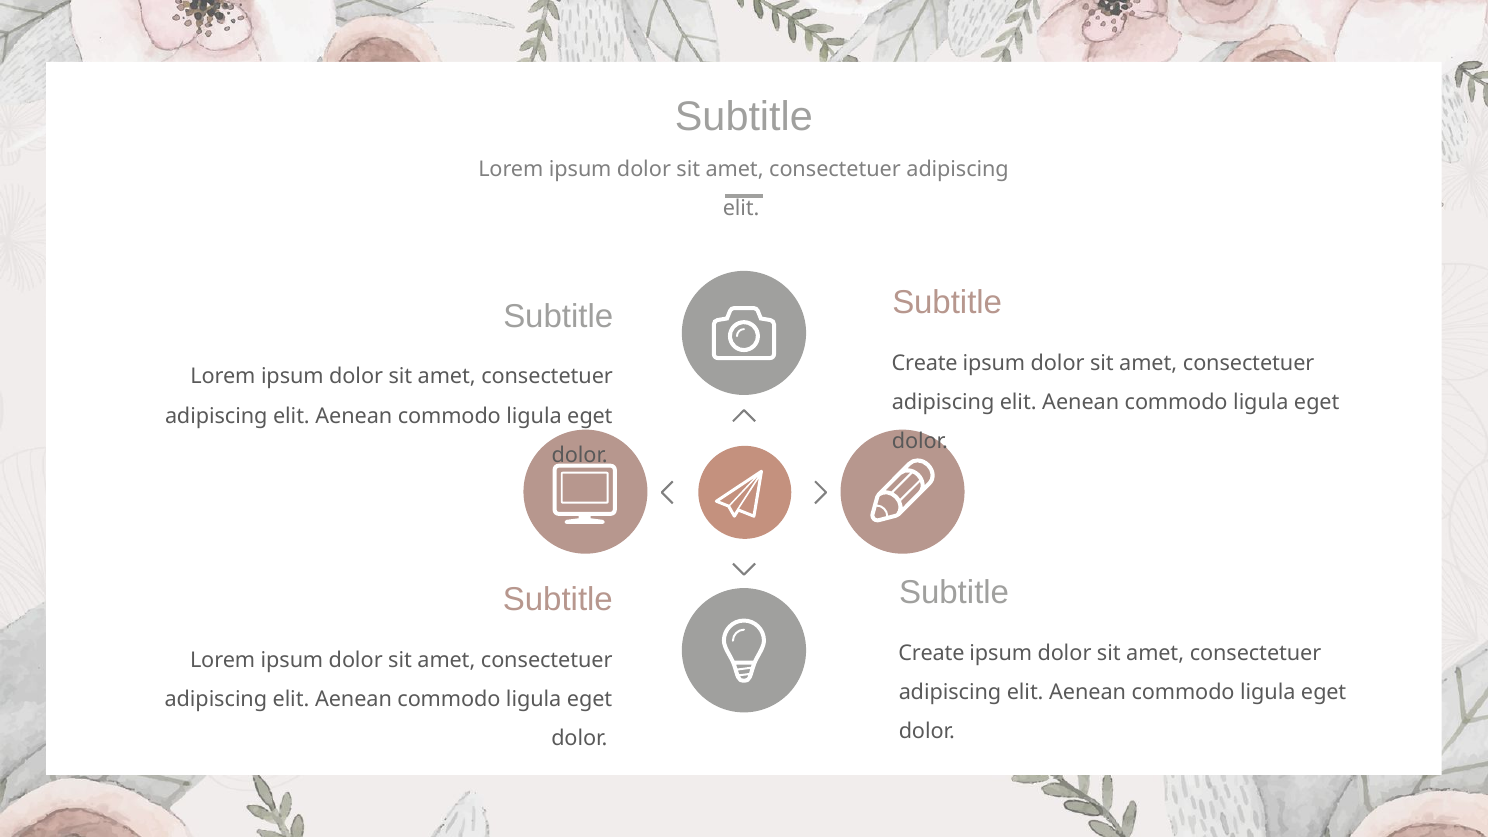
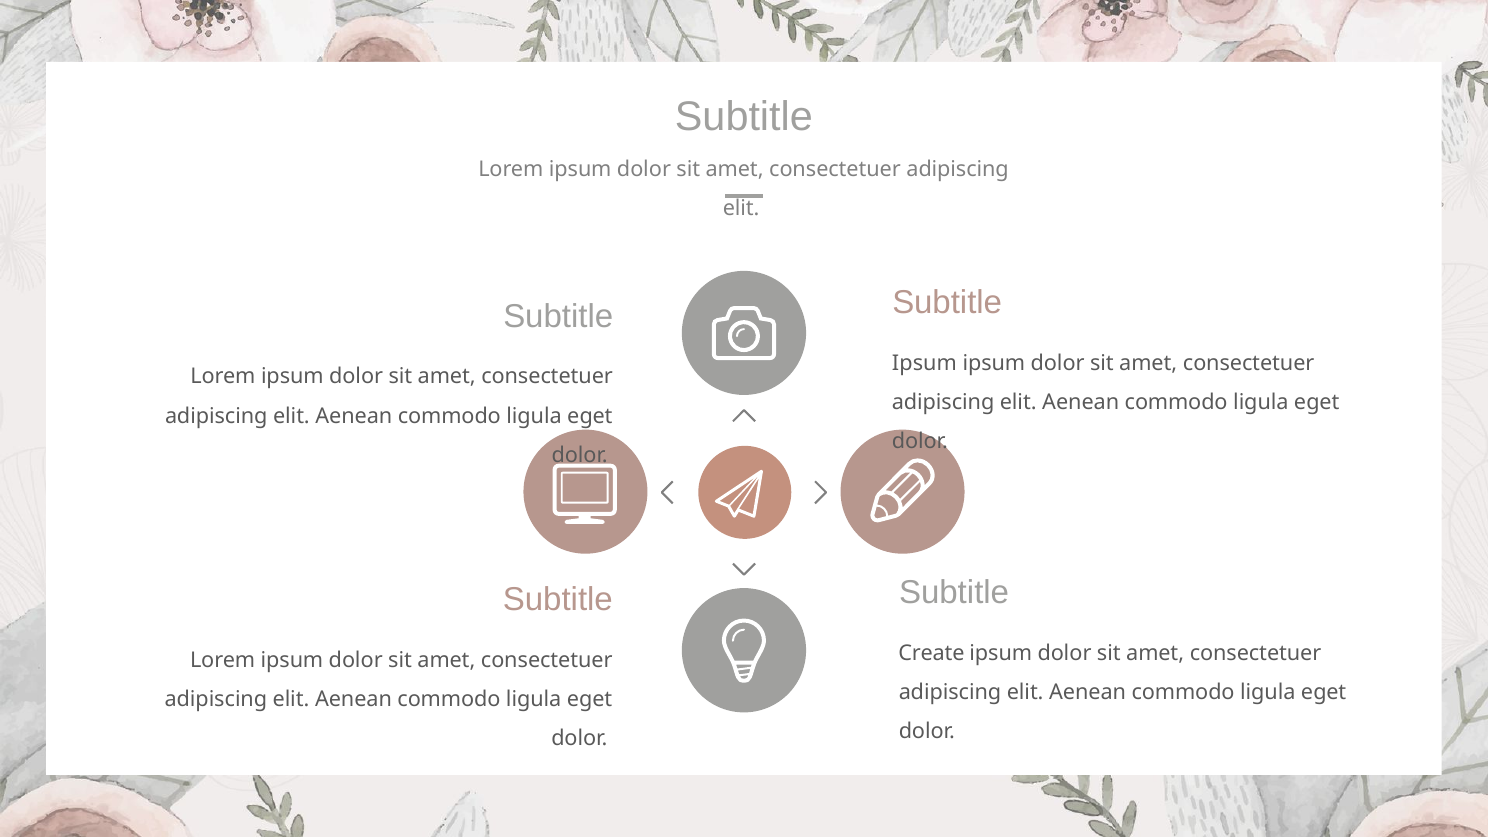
Create at (925, 363): Create -> Ipsum
